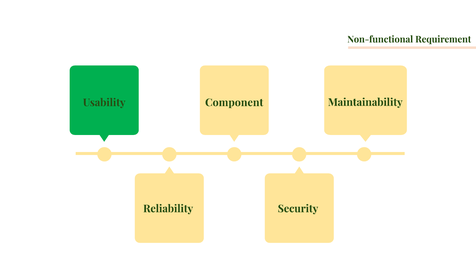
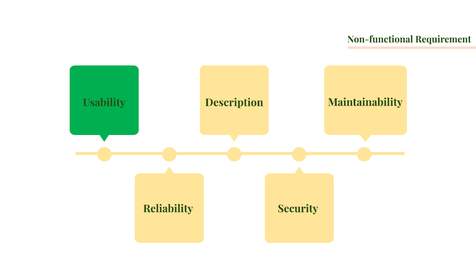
Component: Component -> Description
